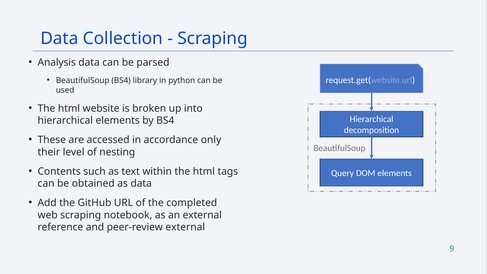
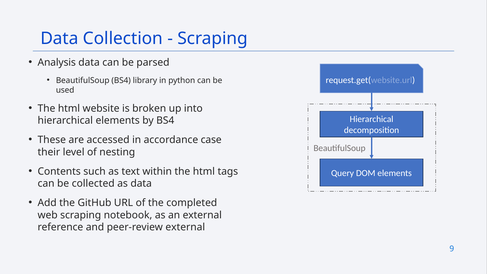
only: only -> case
obtained: obtained -> collected
